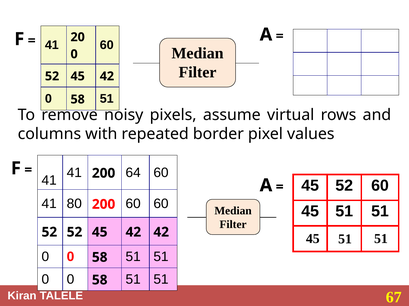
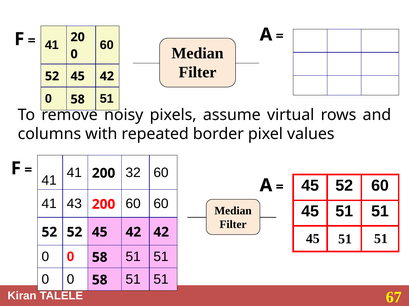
64: 64 -> 32
80: 80 -> 43
